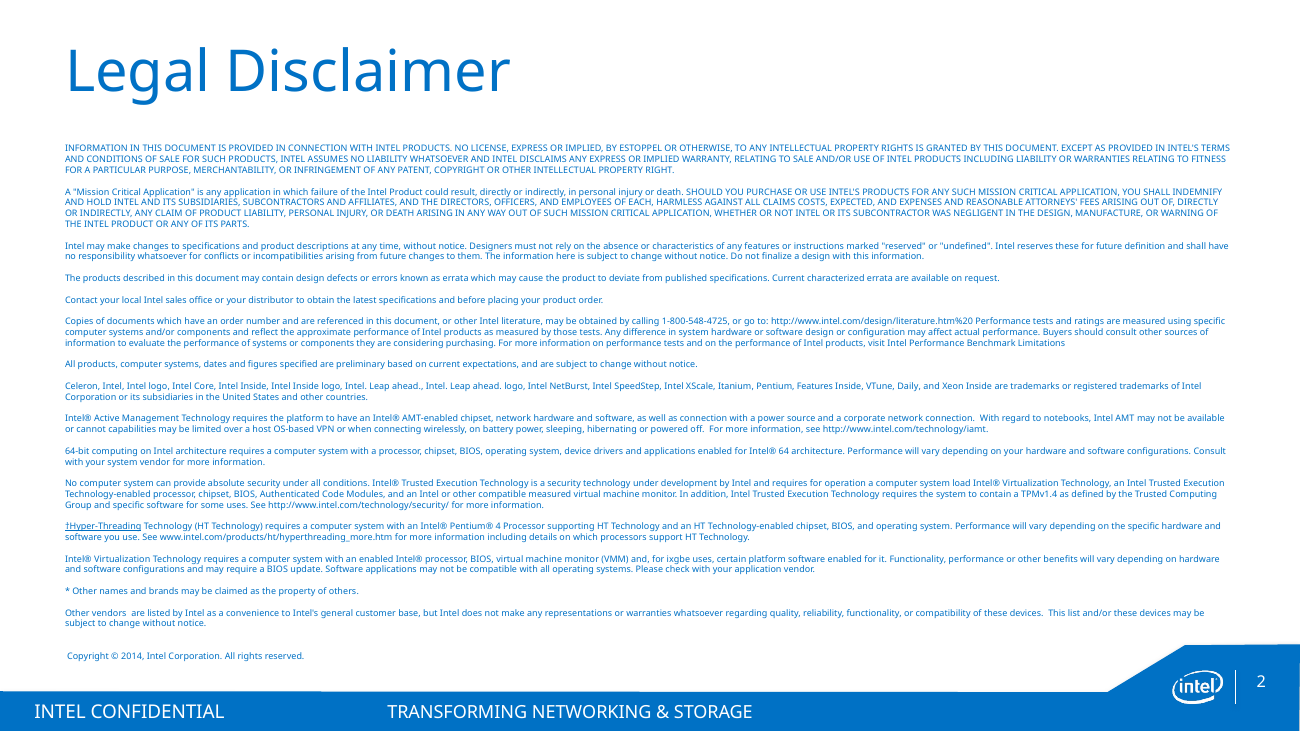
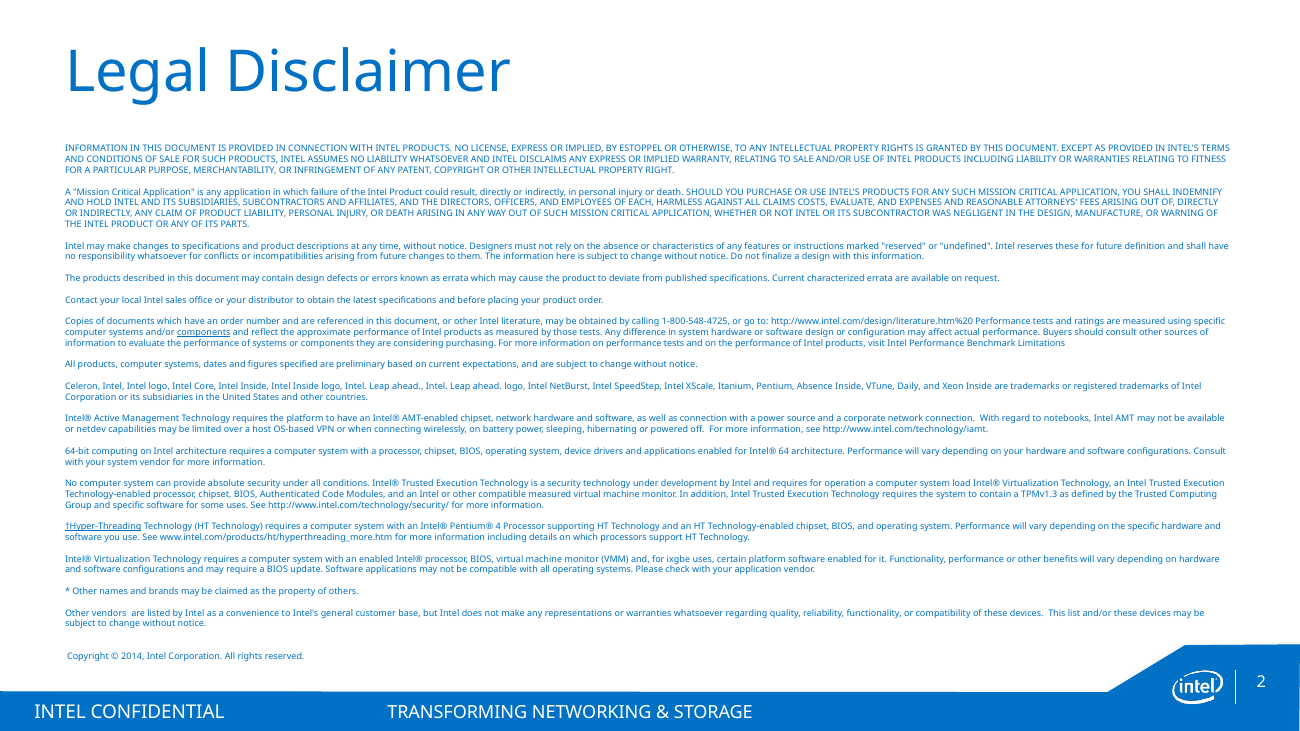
COSTS EXPECTED: EXPECTED -> EVALUATE
components at (204, 333) underline: none -> present
Pentium Features: Features -> Absence
cannot: cannot -> netdev
TPMv1.4: TPMv1.4 -> TPMv1.3
